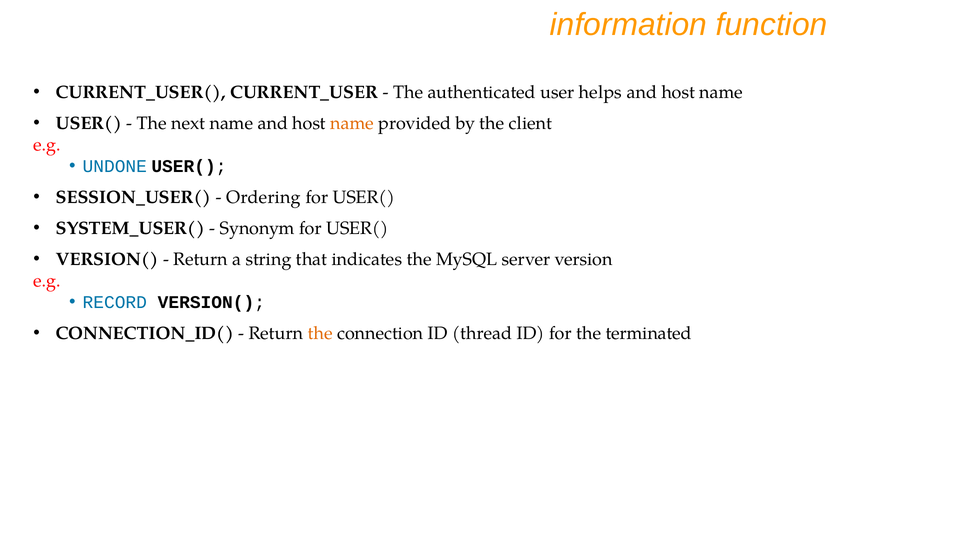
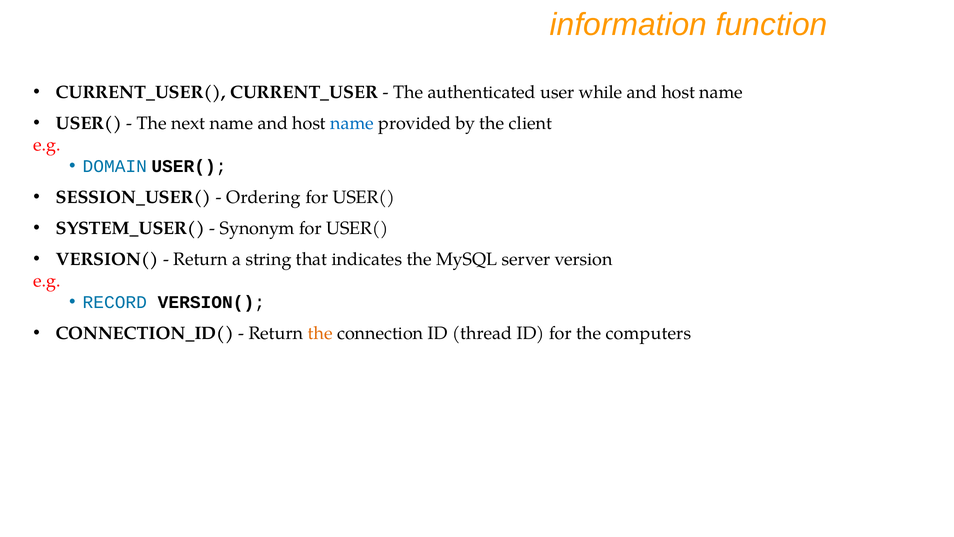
helps: helps -> while
name at (352, 123) colour: orange -> blue
UNDONE: UNDONE -> DOMAIN
terminated: terminated -> computers
